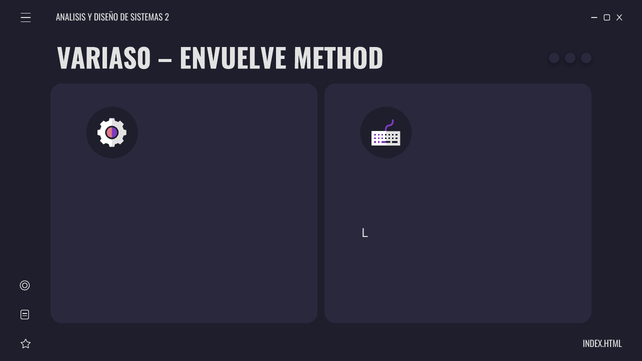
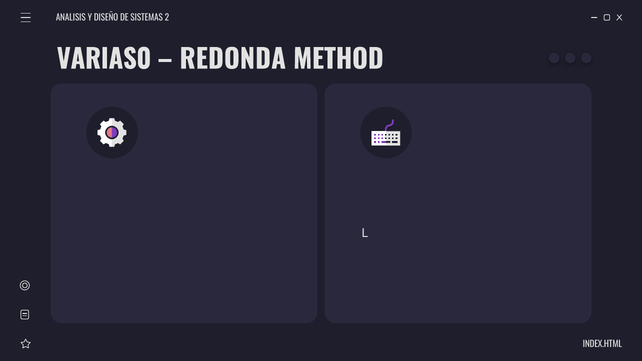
ENVUELVE: ENVUELVE -> REDONDA
